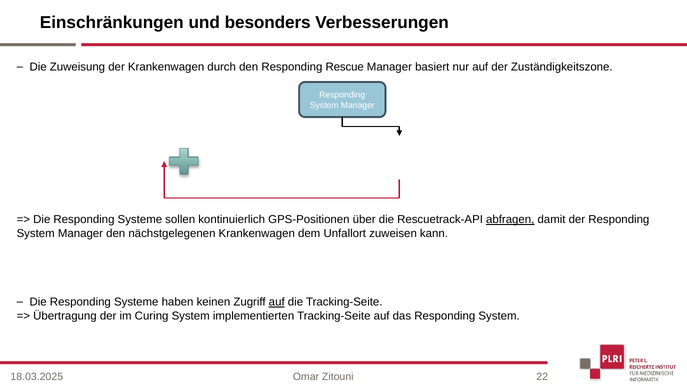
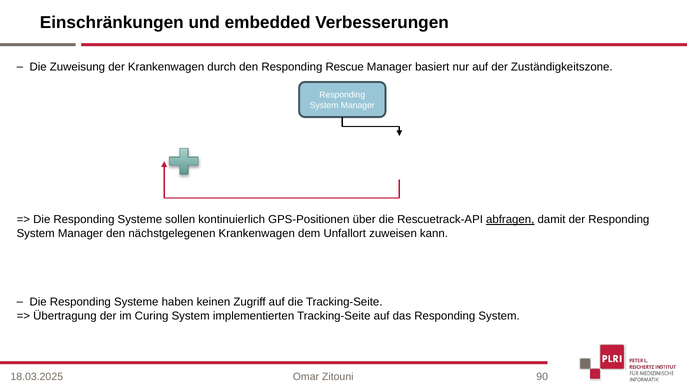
besonders: besonders -> embedded
auf at (277, 302) underline: present -> none
22: 22 -> 90
